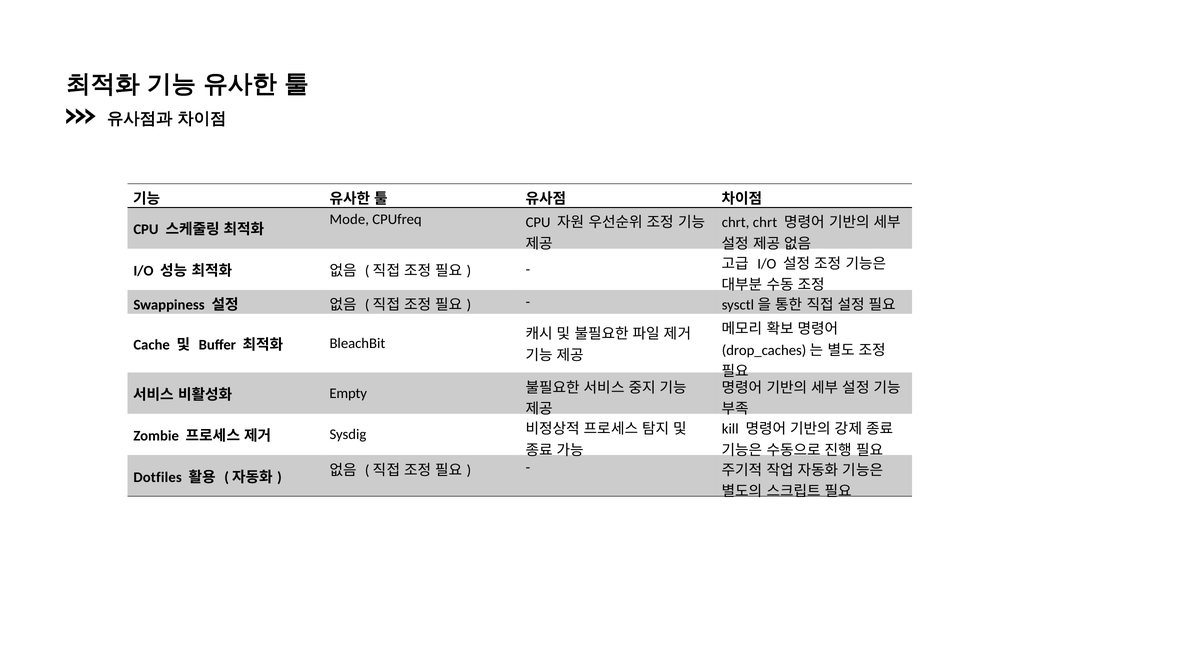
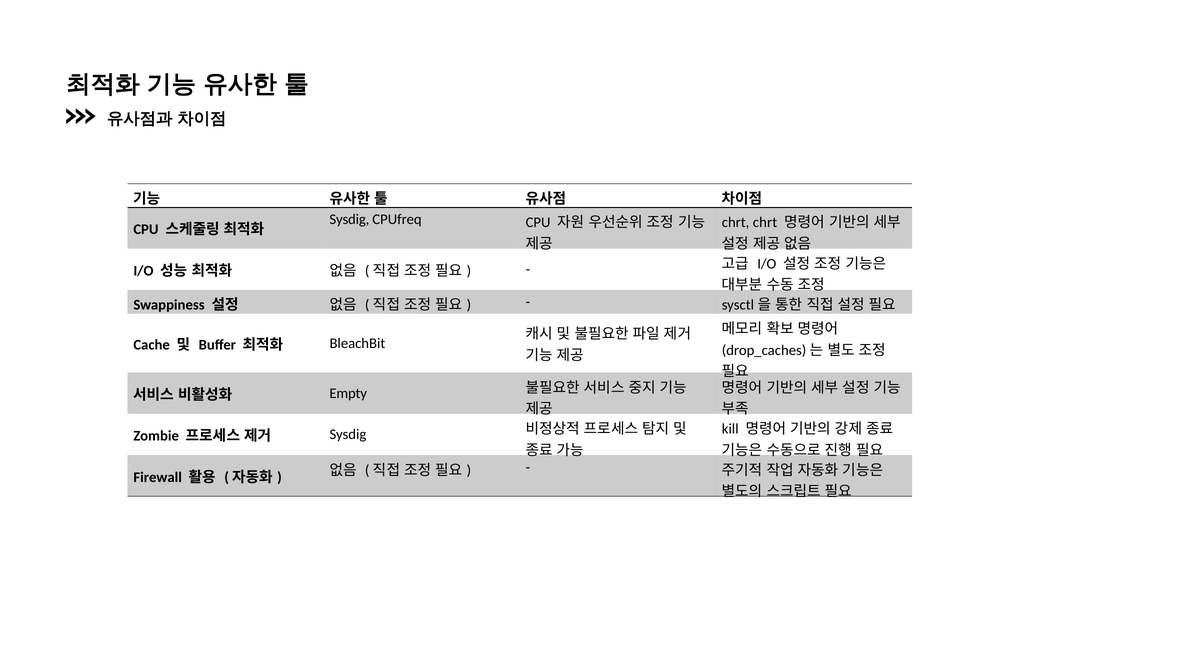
Mode at (349, 220): Mode -> Sysdig
Dotfiles: Dotfiles -> Firewall
